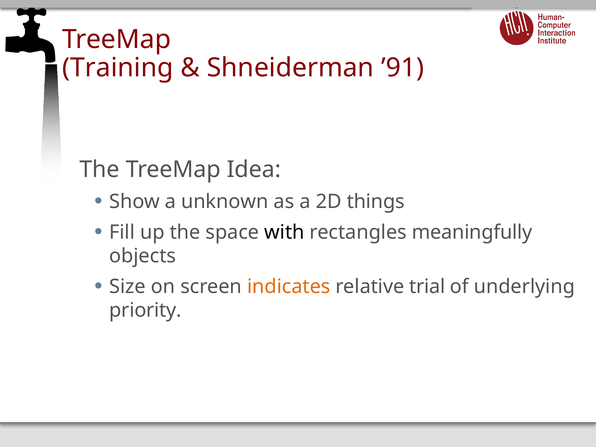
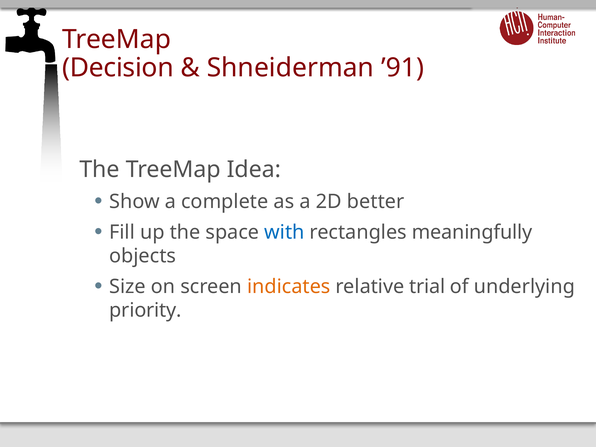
Training: Training -> Decision
unknown: unknown -> complete
things: things -> better
with colour: black -> blue
